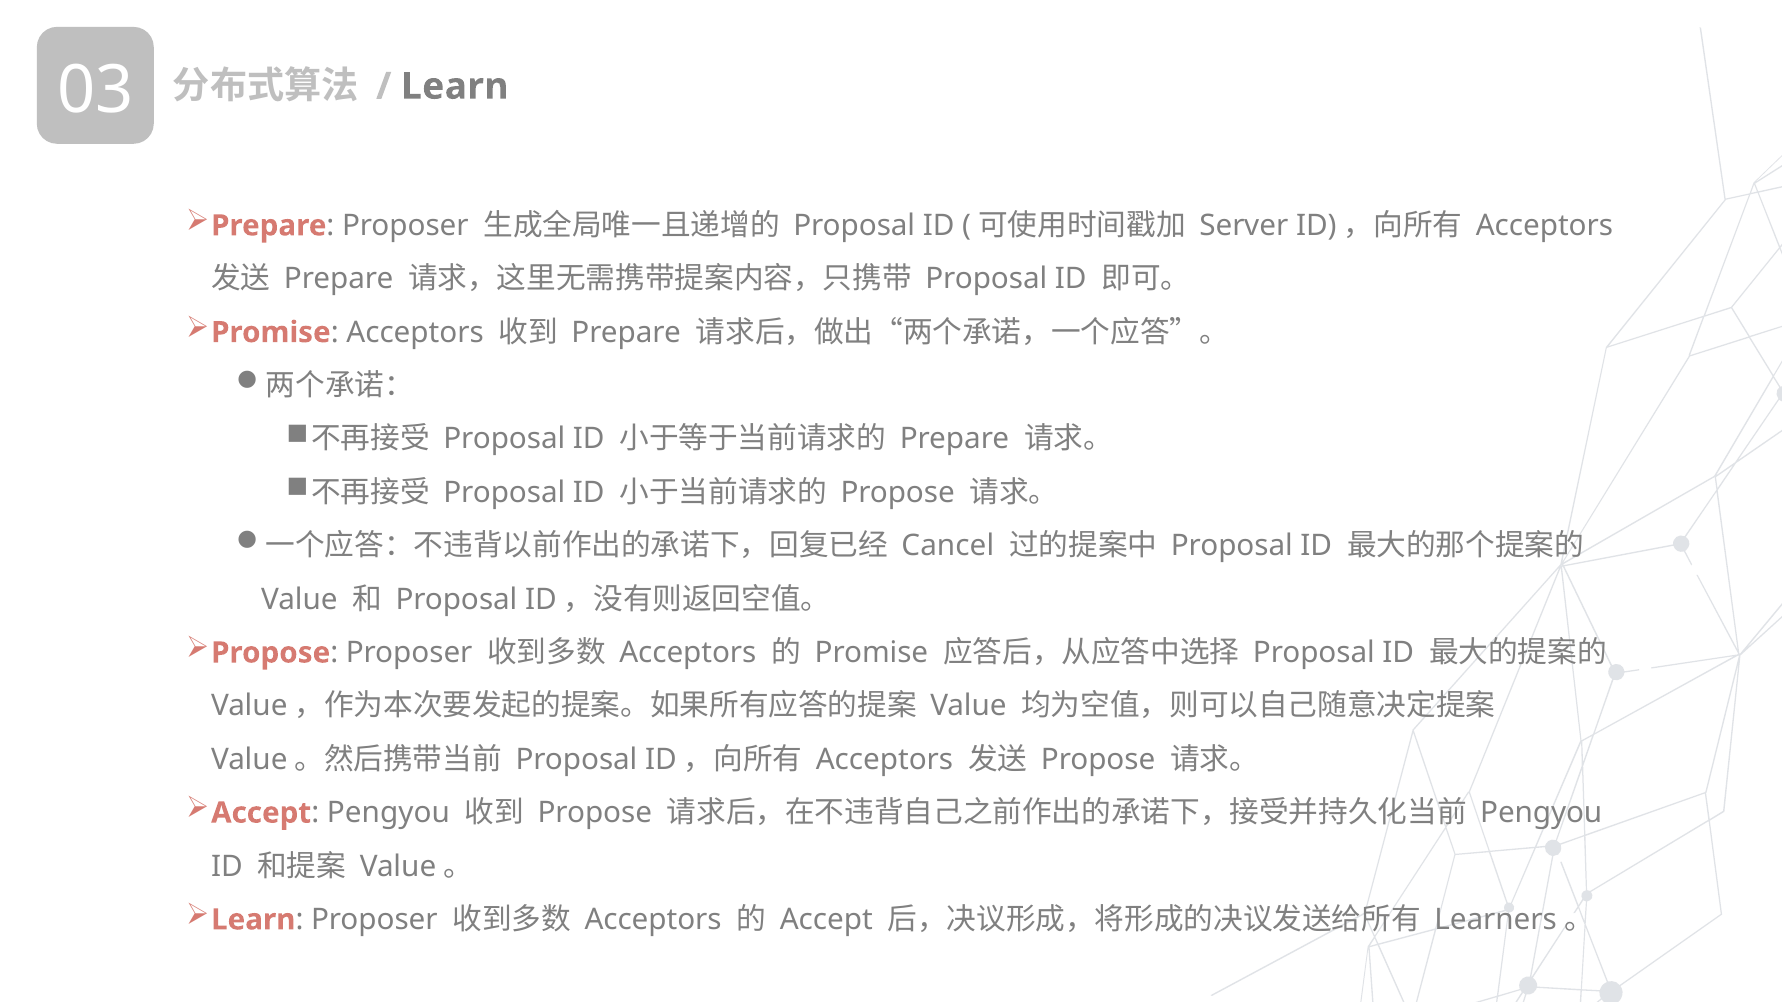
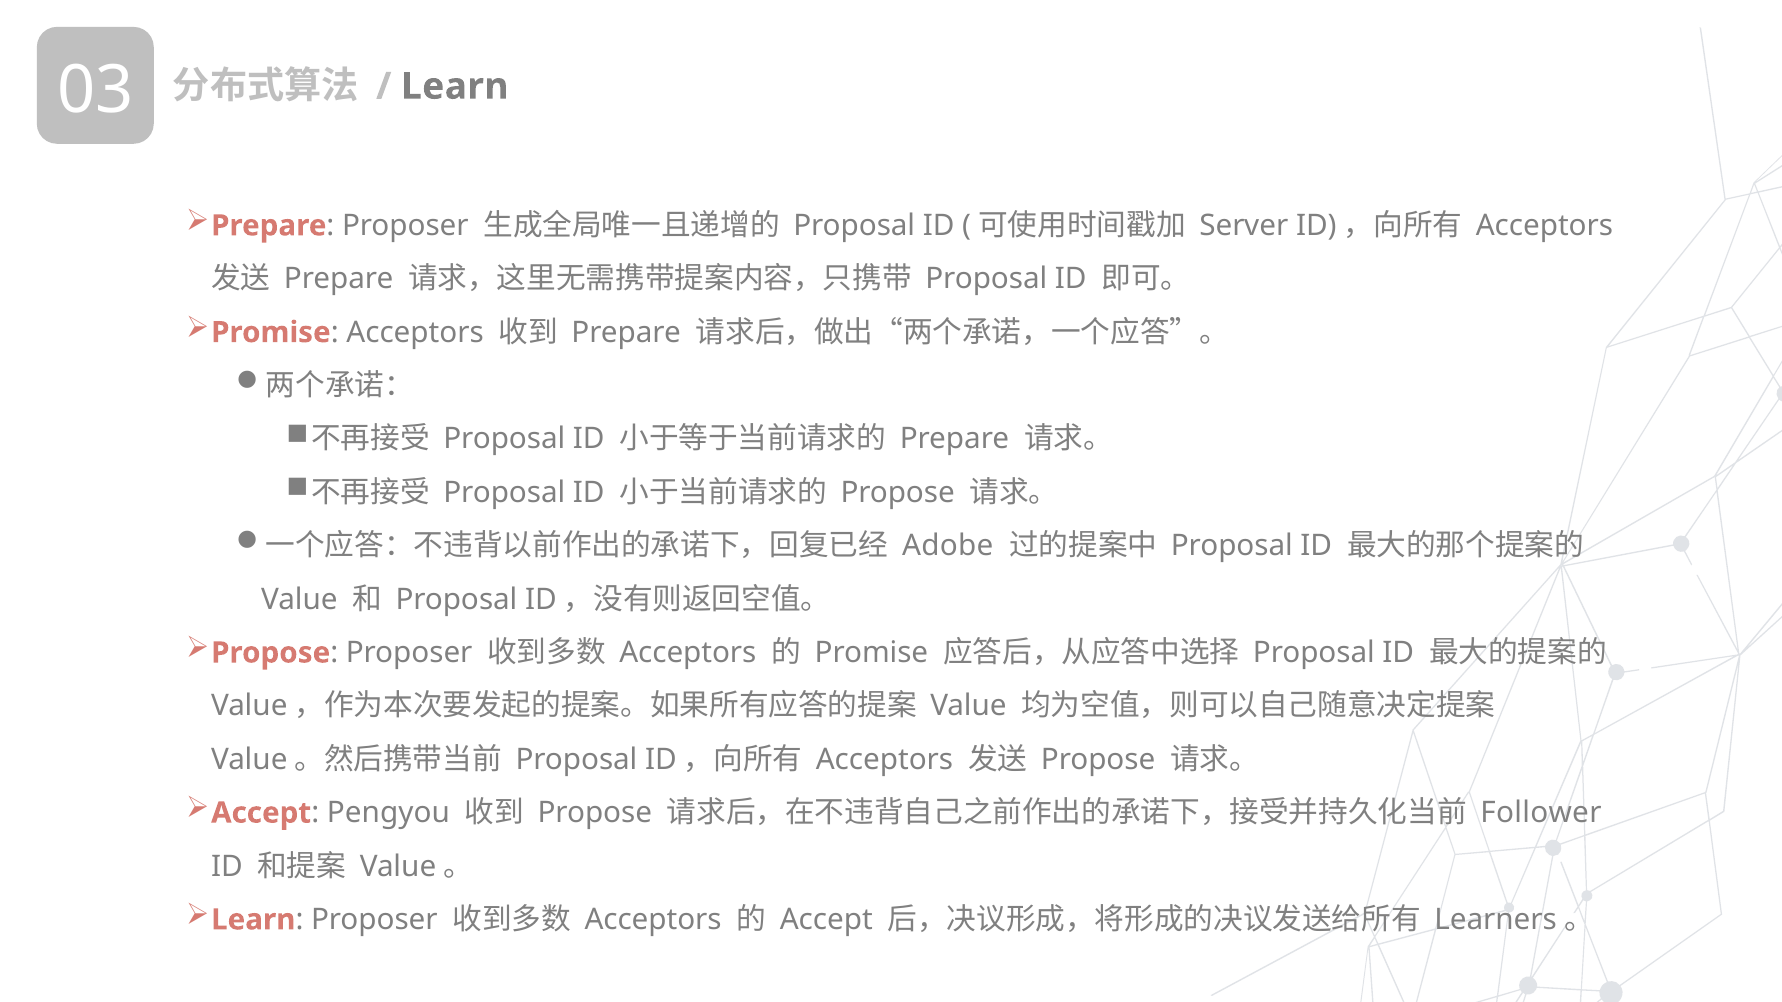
Cancel: Cancel -> Adobe
Pengyou at (1541, 813): Pengyou -> Follower
